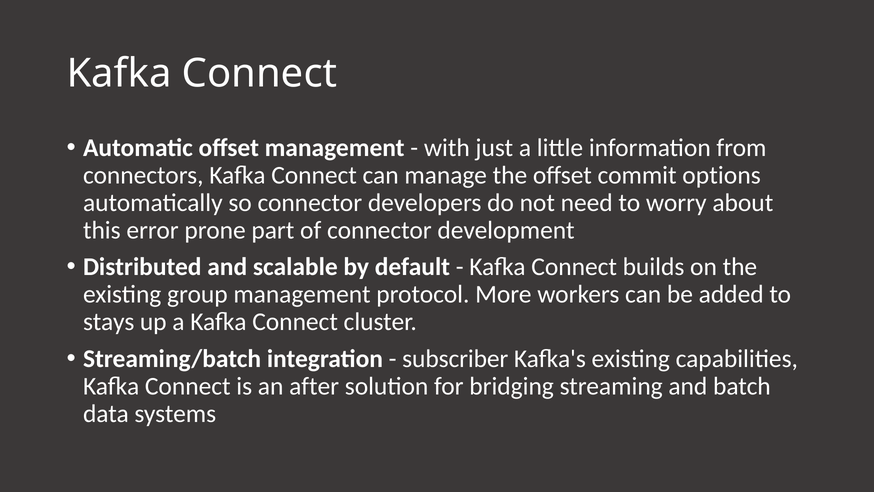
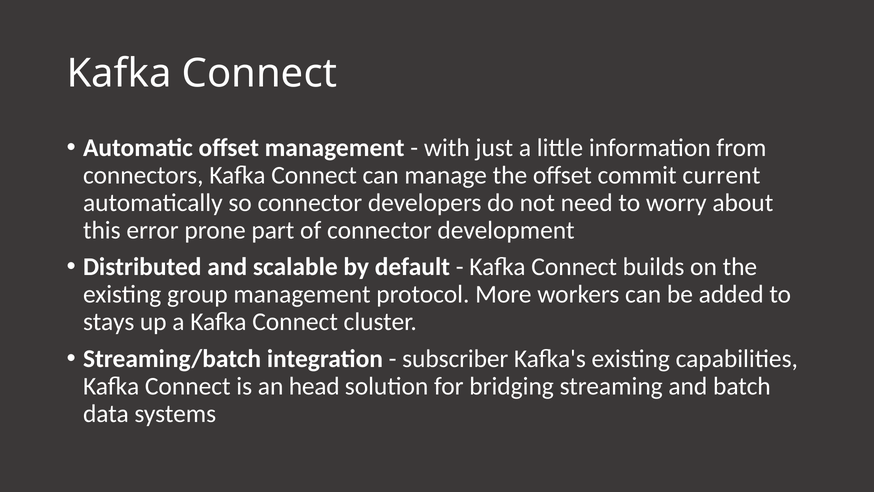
options: options -> current
after: after -> head
